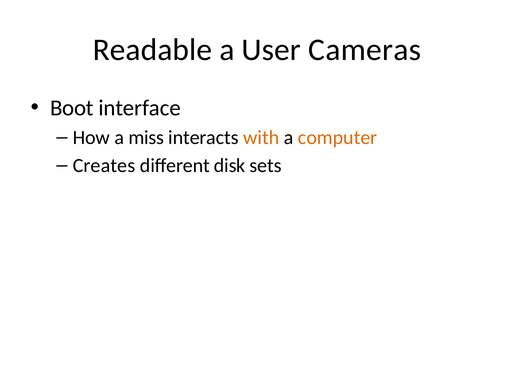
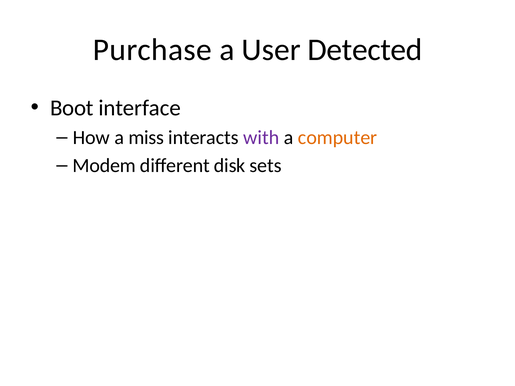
Readable: Readable -> Purchase
Cameras: Cameras -> Detected
with colour: orange -> purple
Creates: Creates -> Modem
